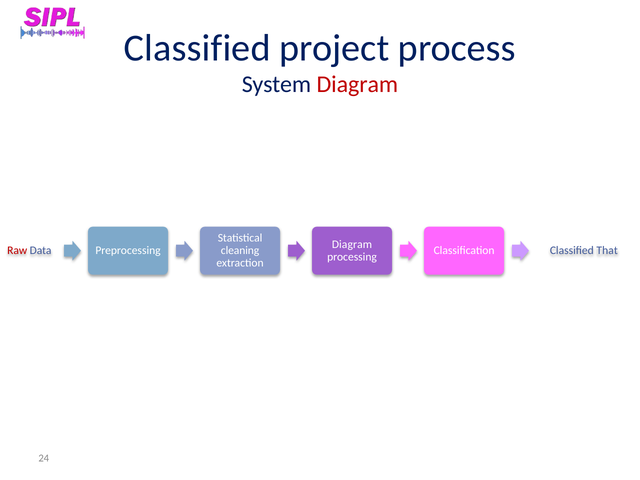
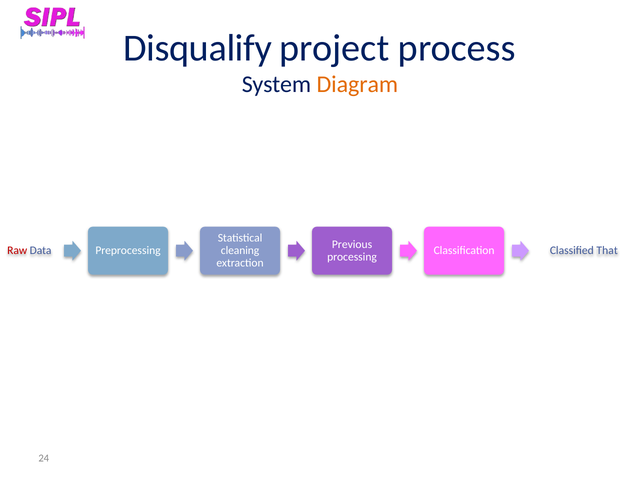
Classified at (197, 48): Classified -> Disqualify
Diagram at (357, 84) colour: red -> orange
Diagram at (352, 244): Diagram -> Previous
